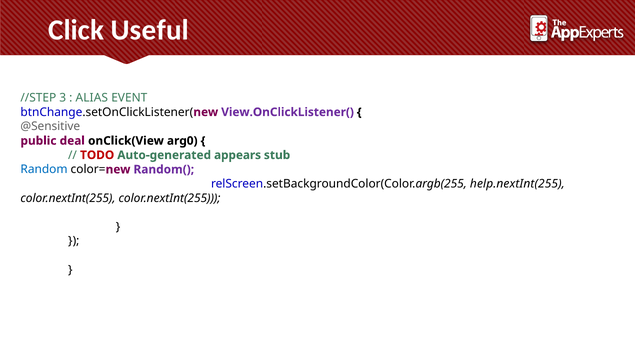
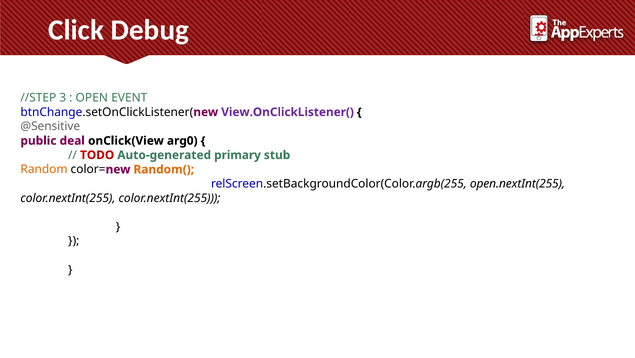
Useful: Useful -> Debug
ALIAS: ALIAS -> OPEN
appears: appears -> primary
Random colour: blue -> orange
Random( colour: purple -> orange
help.nextInt(255: help.nextInt(255 -> open.nextInt(255
